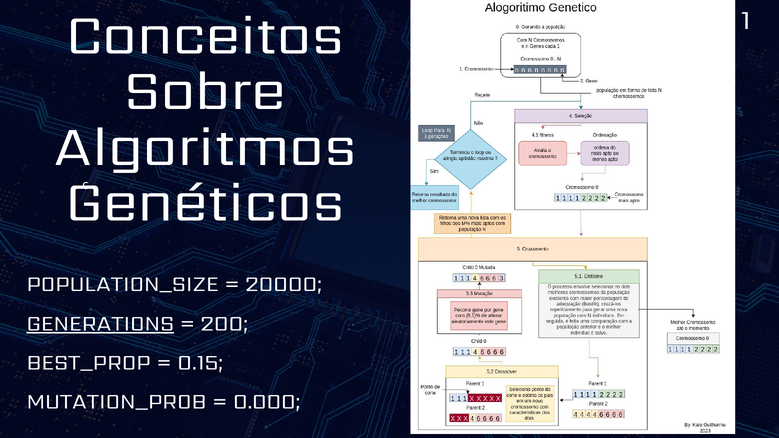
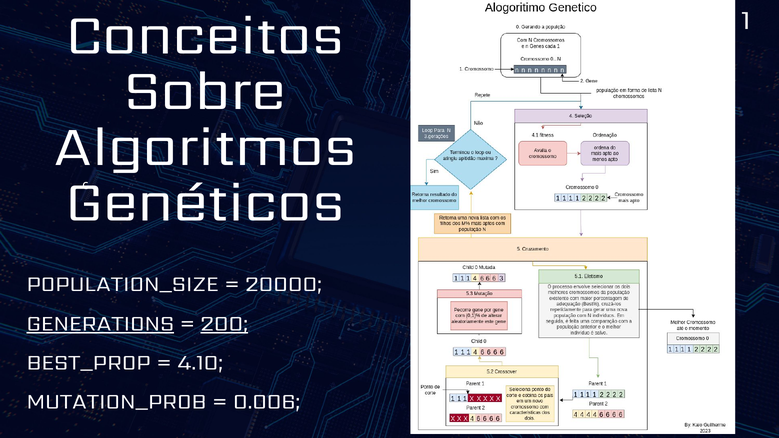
200 underline: none -> present
0.15: 0.15 -> 4.10
0.000: 0.000 -> 0.006
